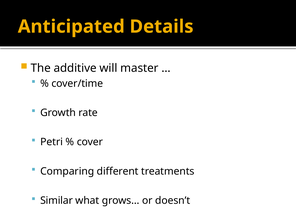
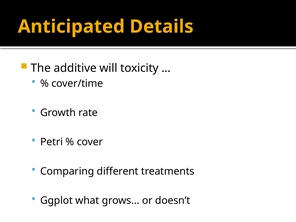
master: master -> toxicity
Similar: Similar -> Ggplot
